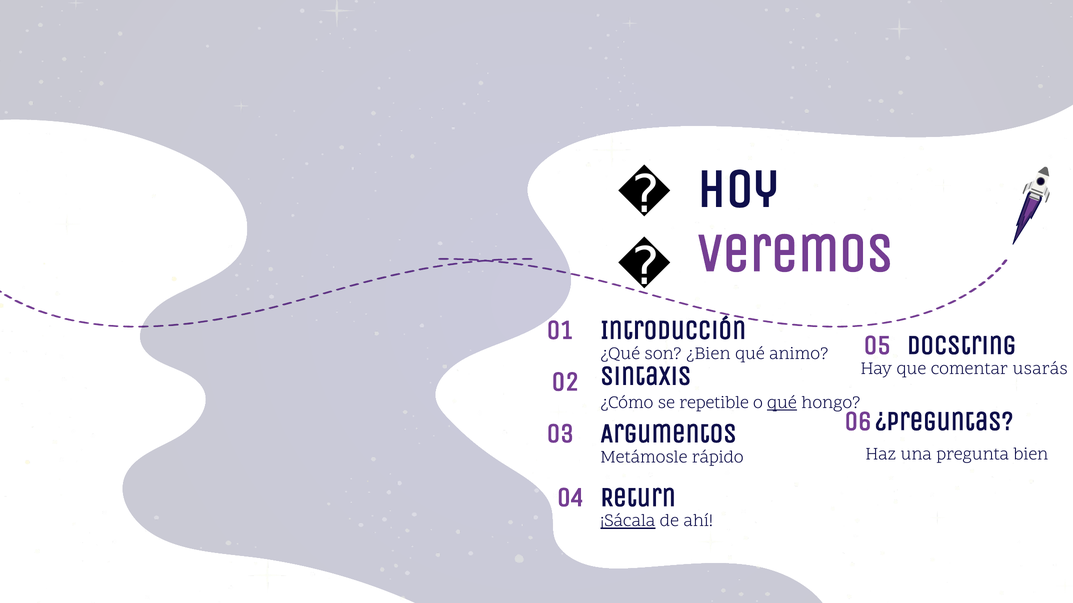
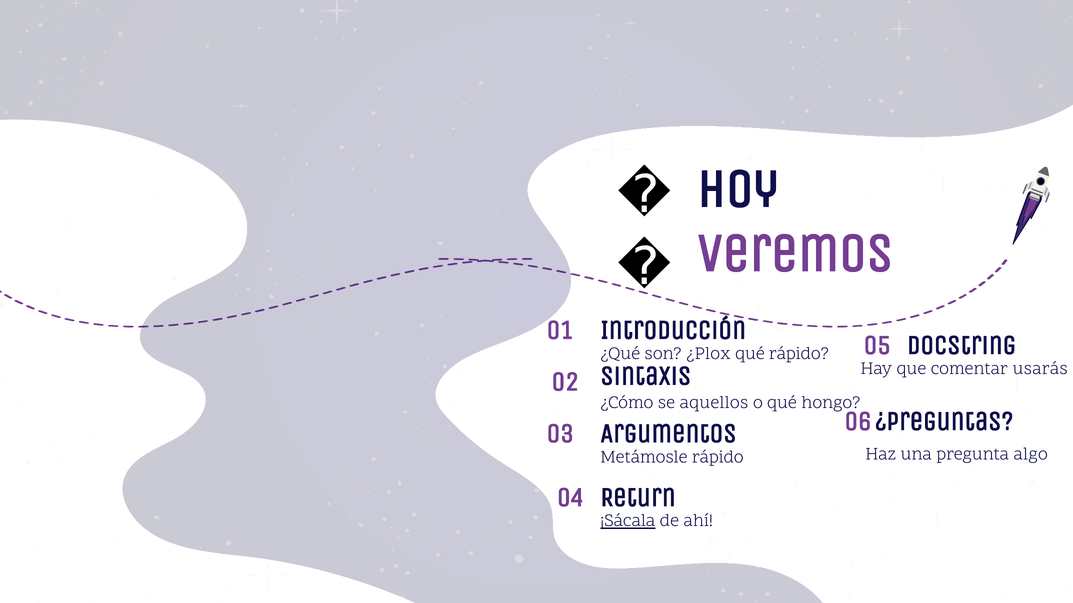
¿Bien: ¿Bien -> ¿Plox
qué animo: animo -> rápido
repetible: repetible -> aquellos
qué at (782, 403) underline: present -> none
bien: bien -> algo
